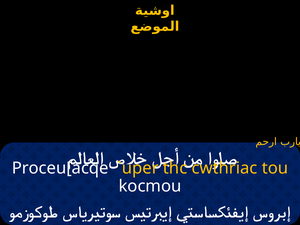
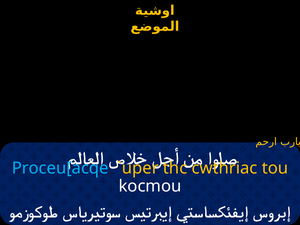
Proceu[acqe colour: white -> light blue
